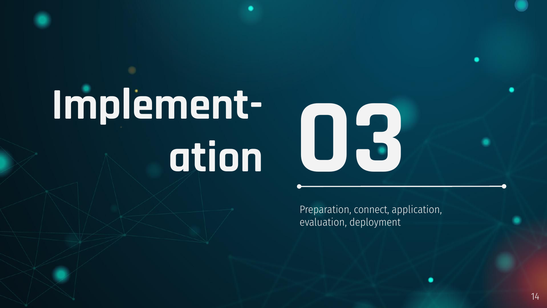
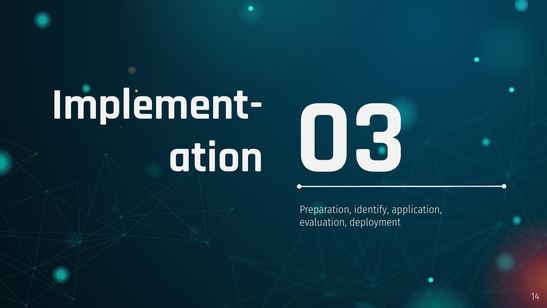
connect: connect -> identify
